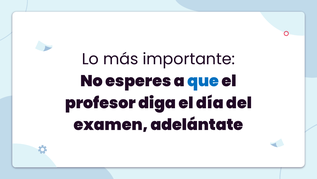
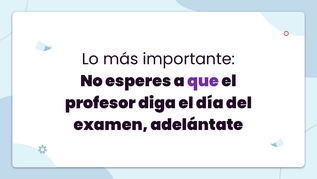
que colour: blue -> purple
